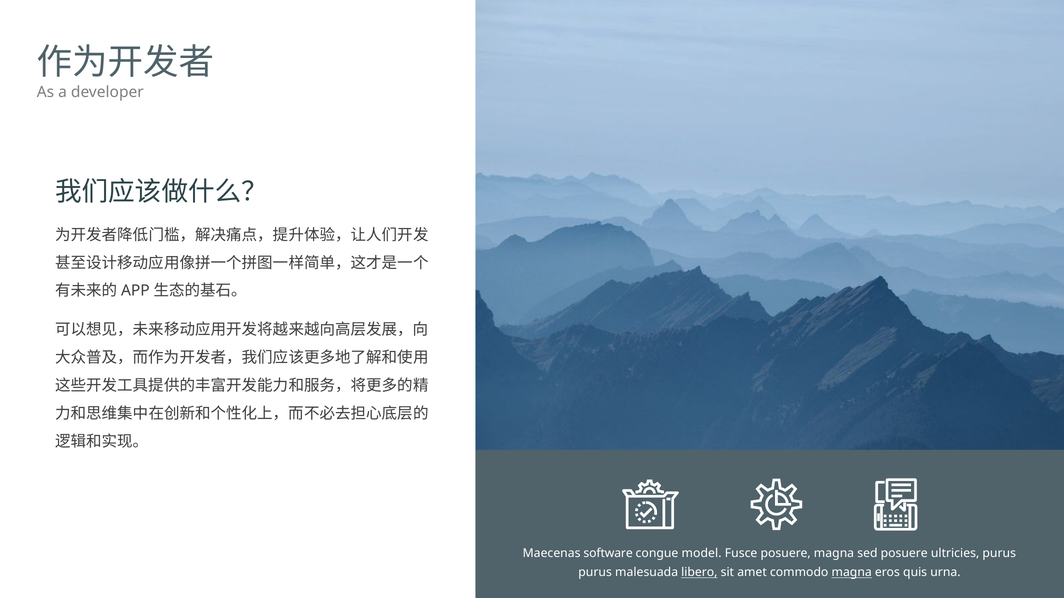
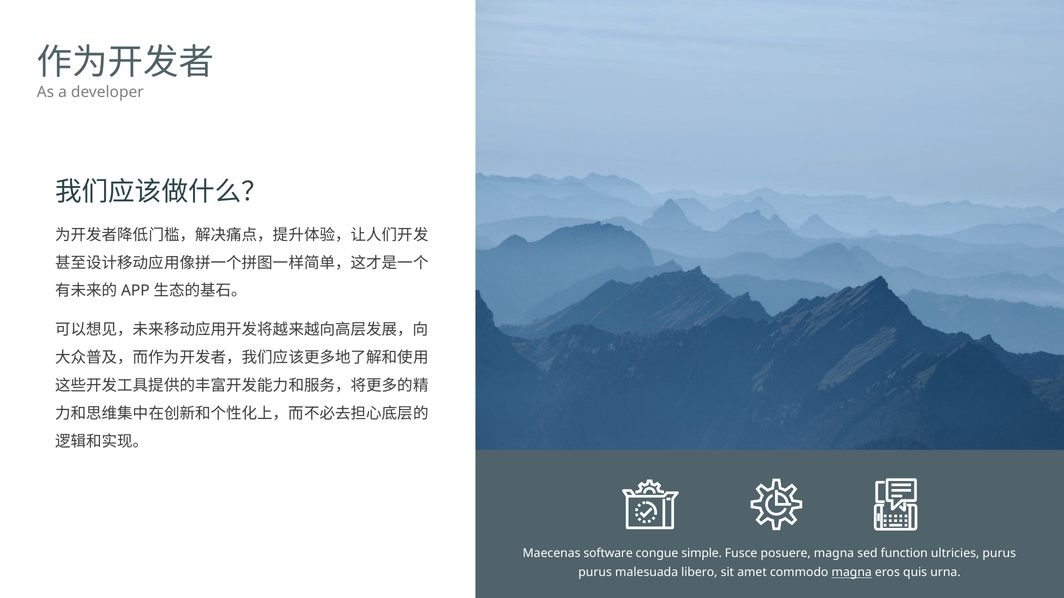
model: model -> simple
sed posuere: posuere -> function
libero underline: present -> none
